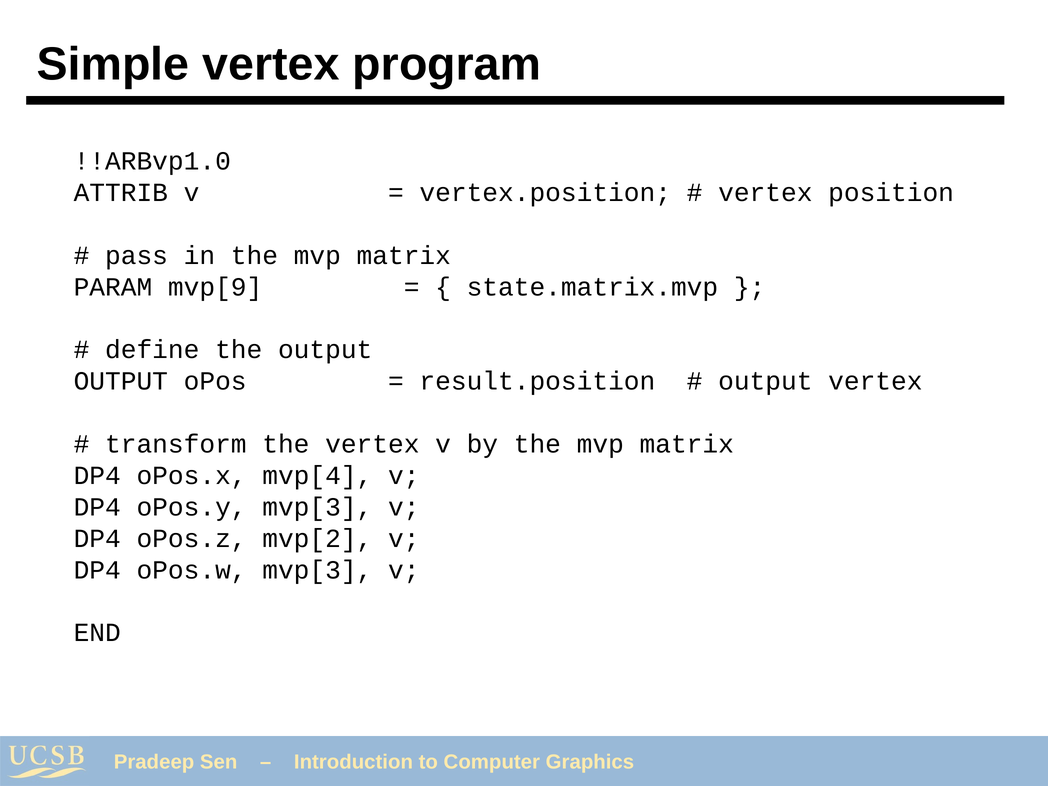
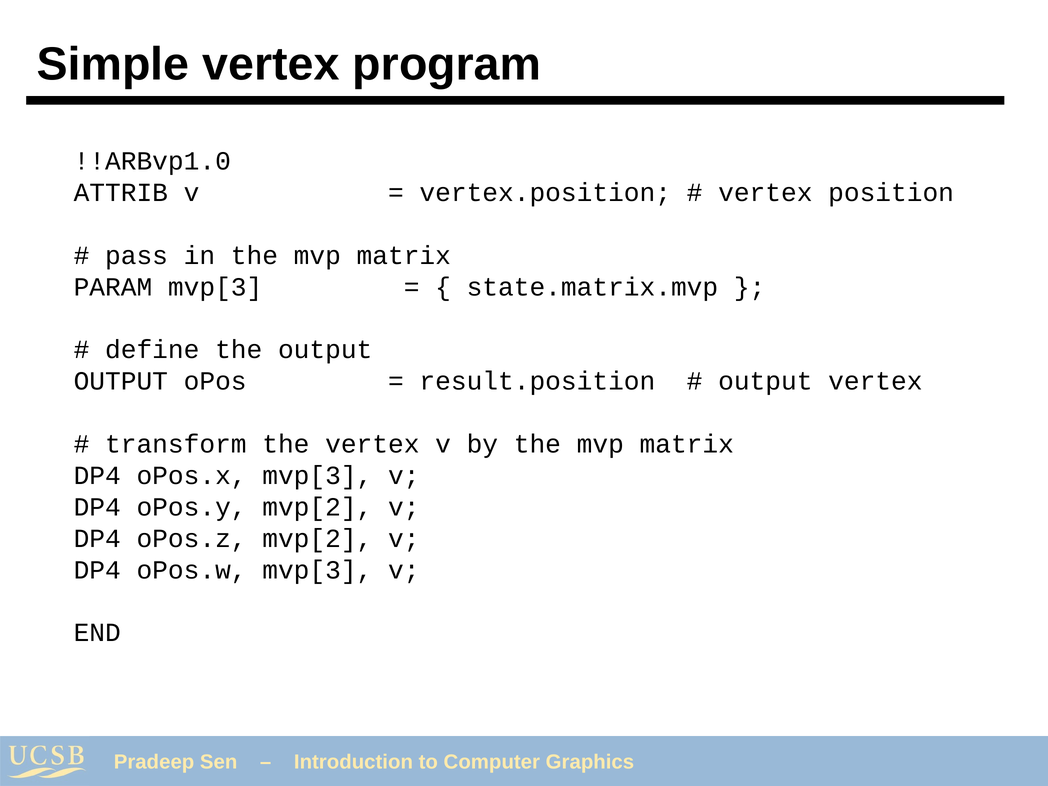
PARAM mvp[9: mvp[9 -> mvp[3
oPos.x mvp[4: mvp[4 -> mvp[3
oPos.y mvp[3: mvp[3 -> mvp[2
